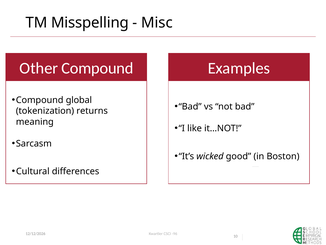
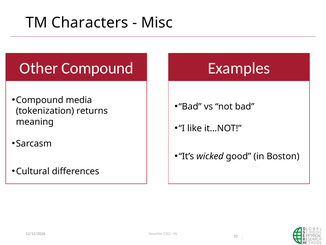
Misspelling: Misspelling -> Characters
global: global -> media
